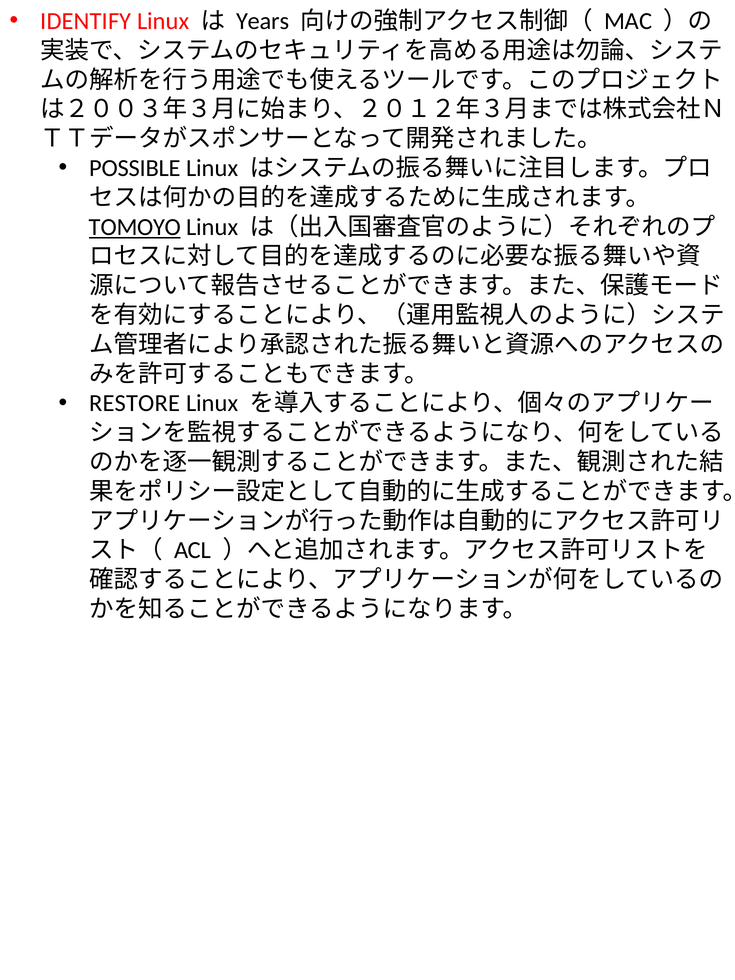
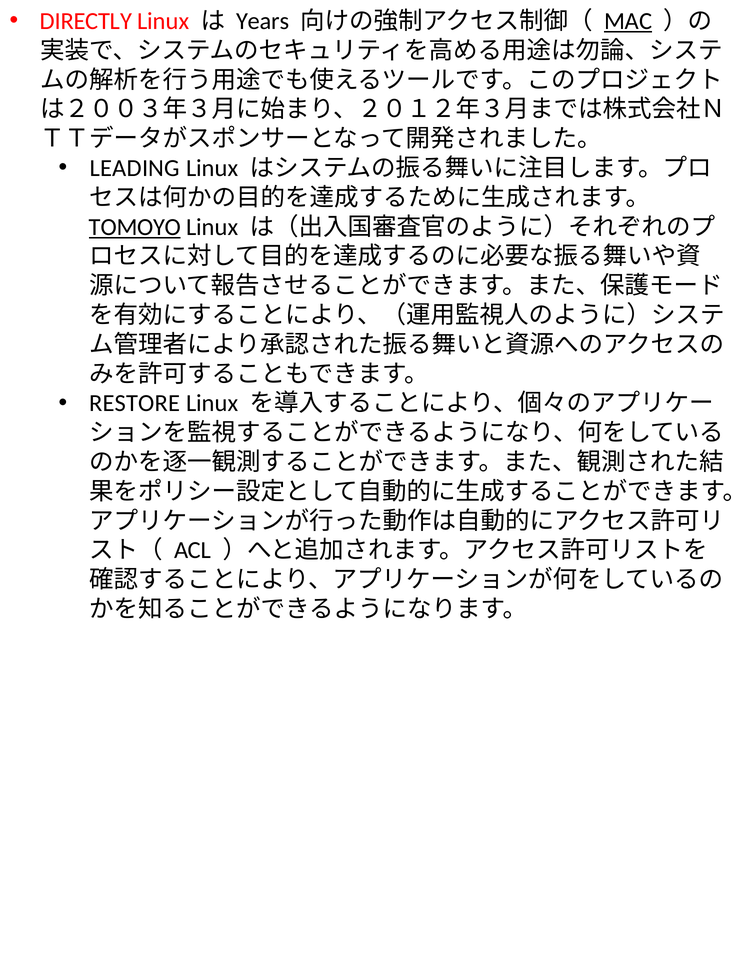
IDENTIFY: IDENTIFY -> DIRECTLY
MAC underline: none -> present
POSSIBLE: POSSIBLE -> LEADING
